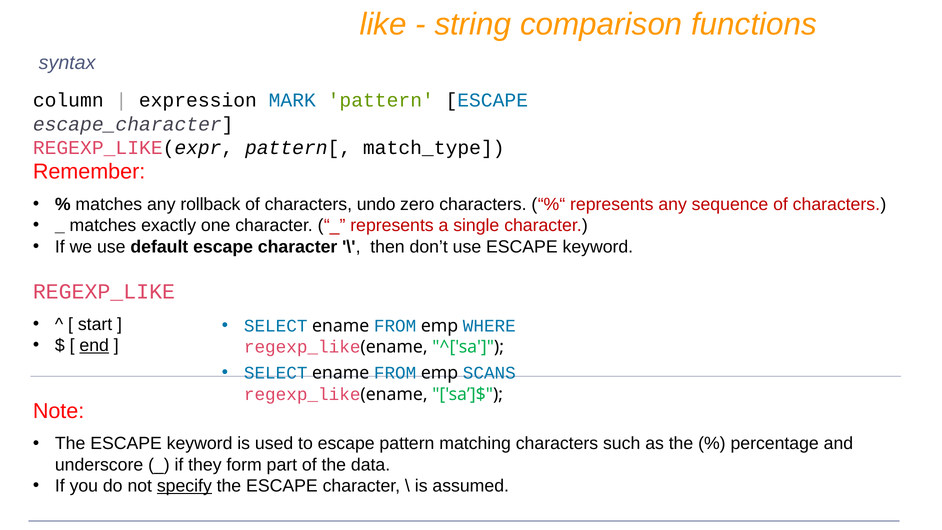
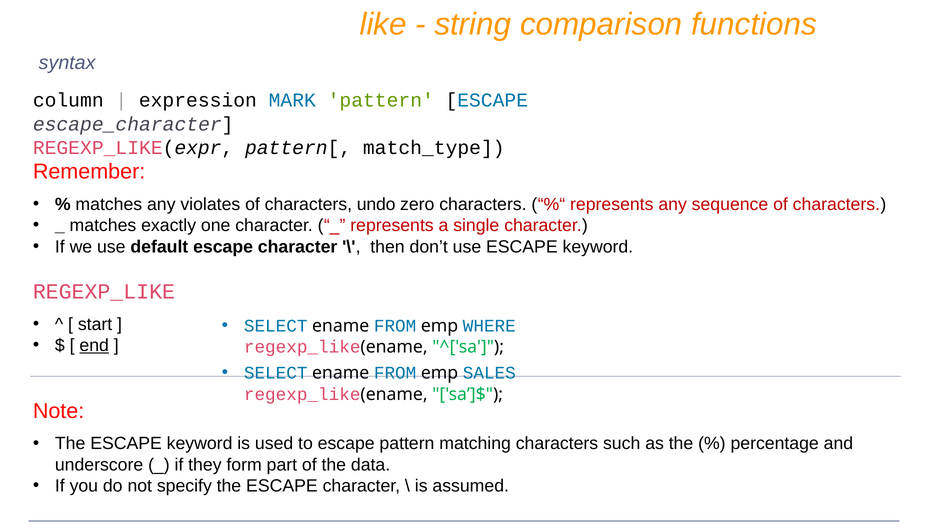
rollback: rollback -> violates
SCANS: SCANS -> SALES
specify underline: present -> none
